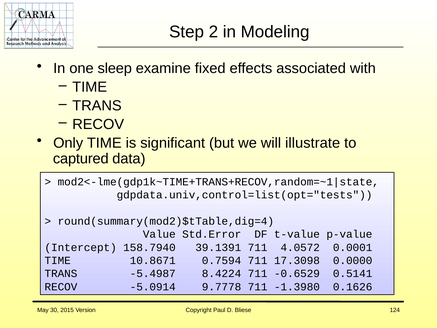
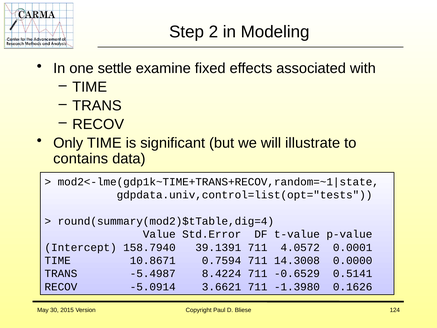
sleep: sleep -> settle
captured: captured -> contains
17.3098: 17.3098 -> 14.3008
9.7778: 9.7778 -> 3.6621
